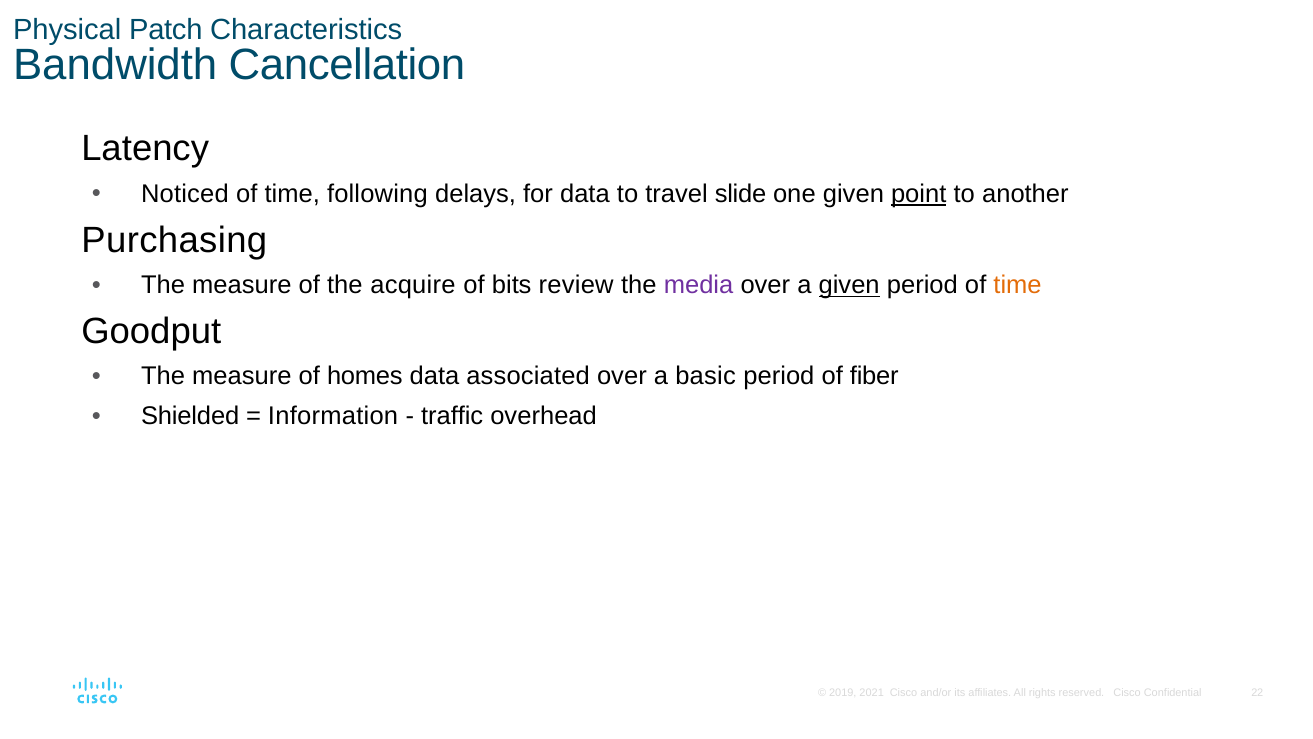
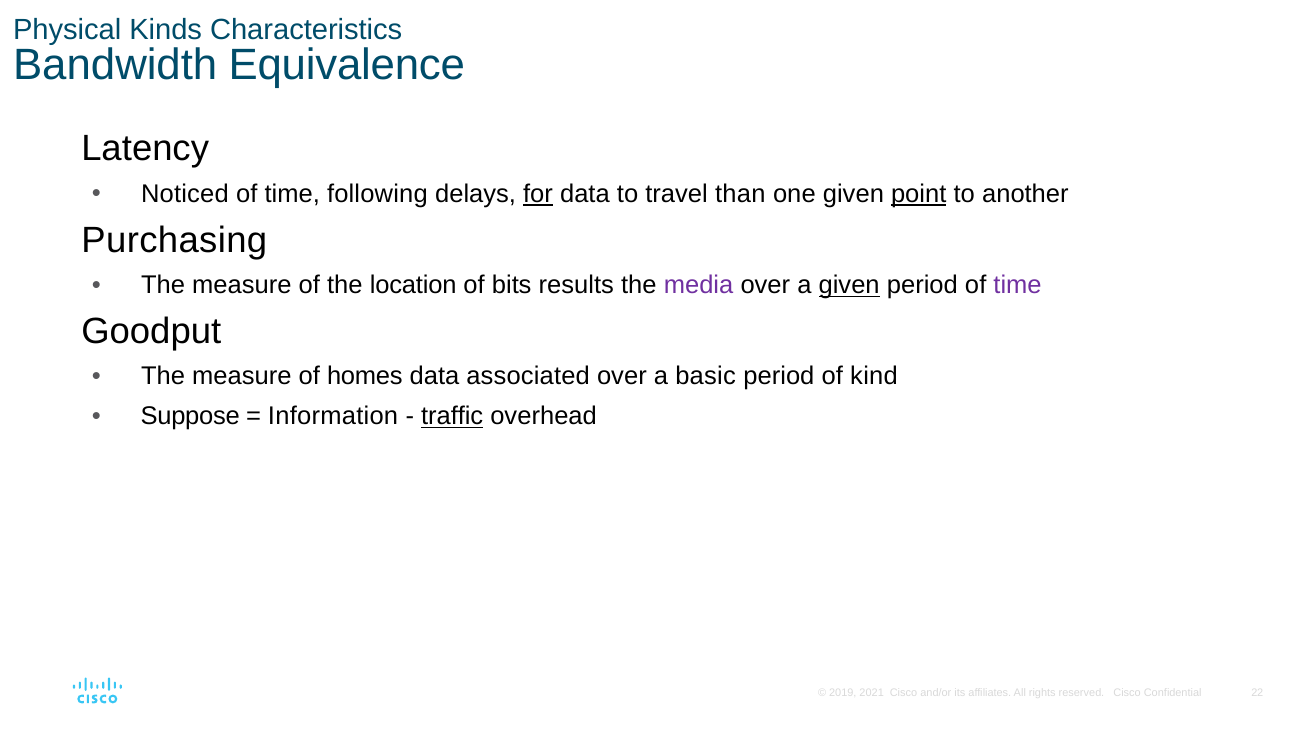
Patch: Patch -> Kinds
Cancellation: Cancellation -> Equivalence
for underline: none -> present
slide: slide -> than
acquire: acquire -> location
review: review -> results
time at (1018, 285) colour: orange -> purple
fiber: fiber -> kind
Shielded: Shielded -> Suppose
traffic underline: none -> present
